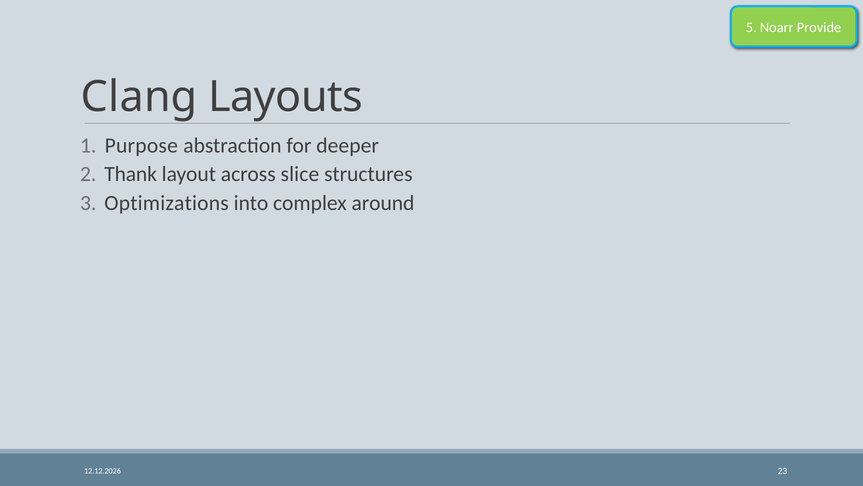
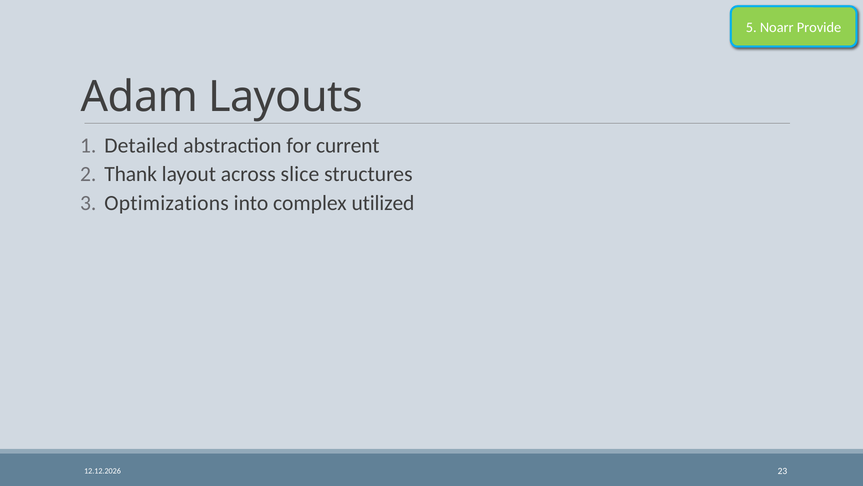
Clang: Clang -> Adam
Purpose: Purpose -> Detailed
deeper: deeper -> current
around: around -> utilized
